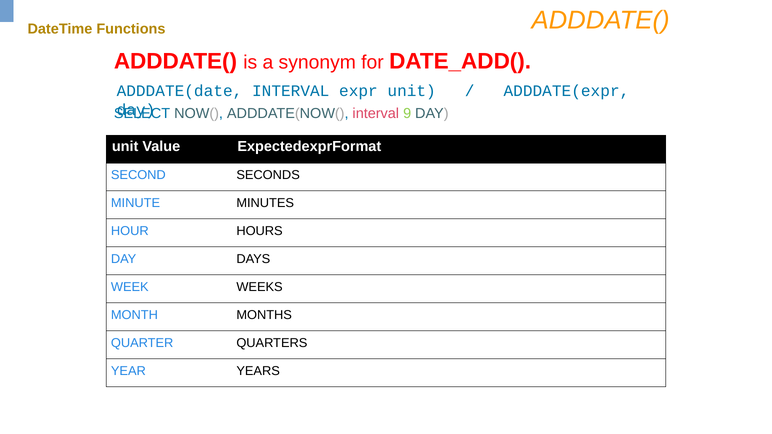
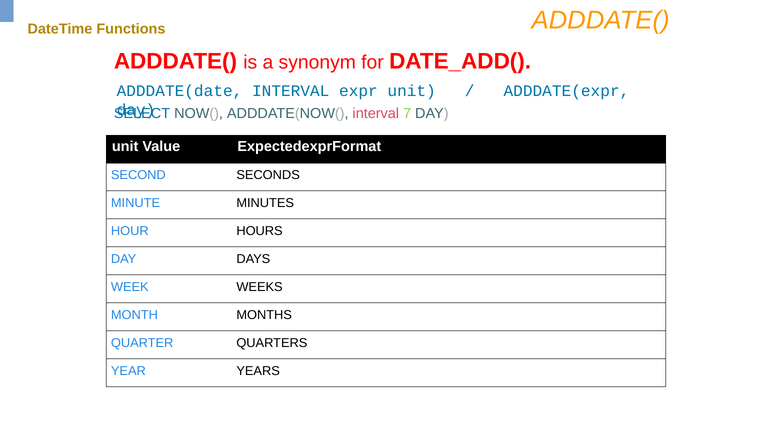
9: 9 -> 7
